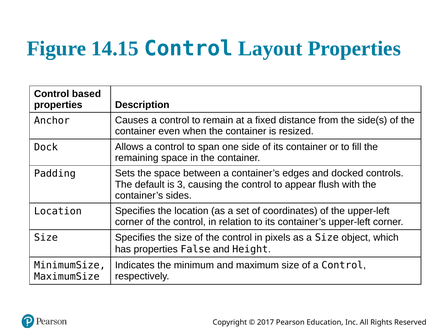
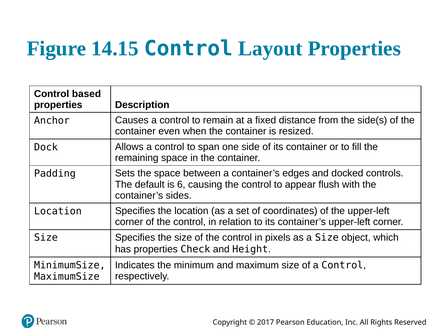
3: 3 -> 6
False: False -> Check
